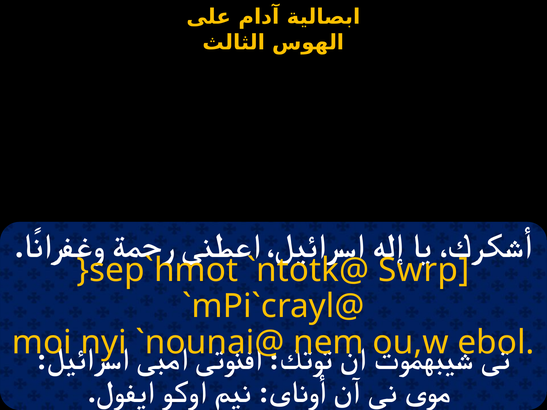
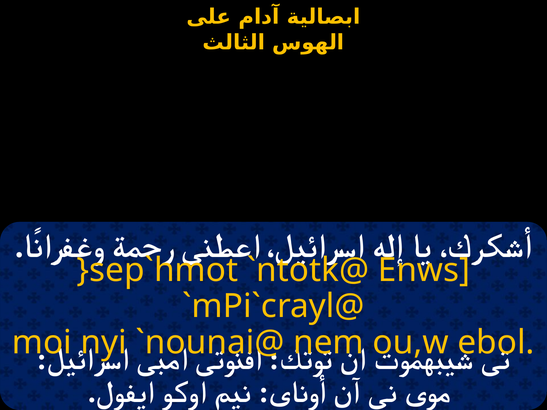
Swrp: Swrp -> Enws
